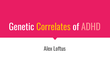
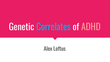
Correlates colour: yellow -> light blue
